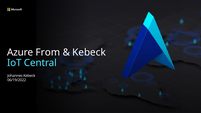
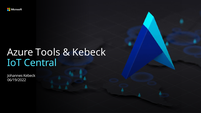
From: From -> Tools
